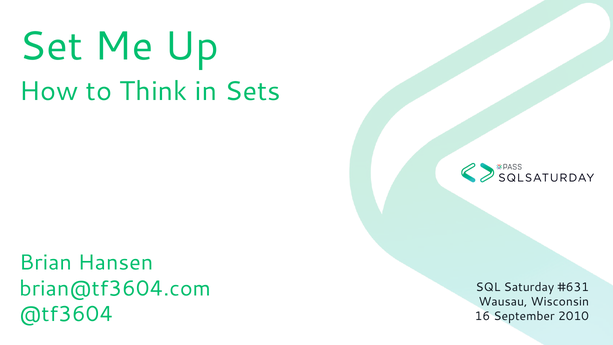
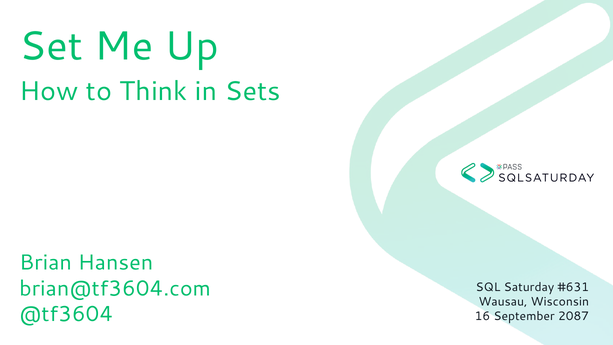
2010: 2010 -> 2087
